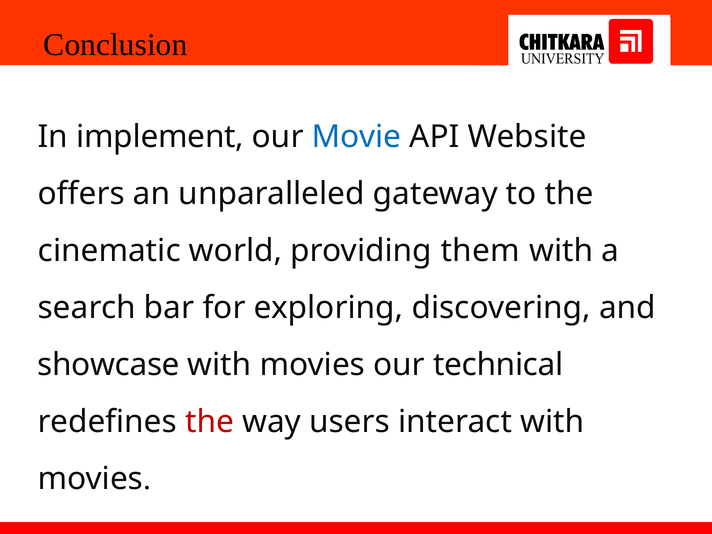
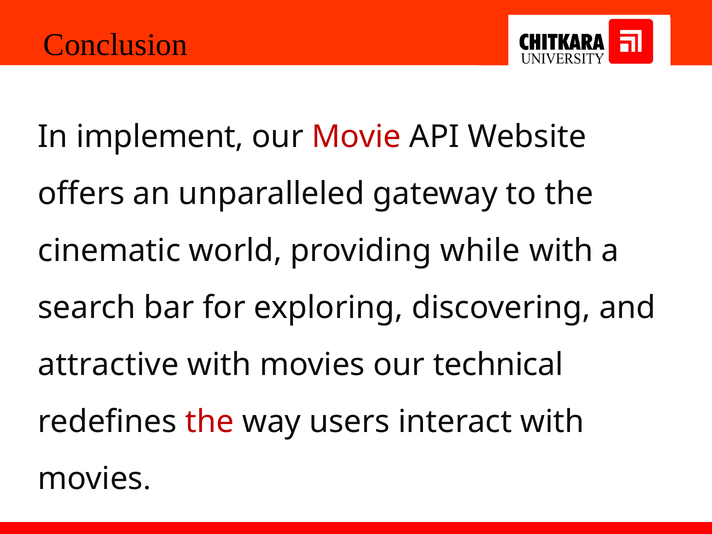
Movie colour: blue -> red
them: them -> while
showcase: showcase -> attractive
